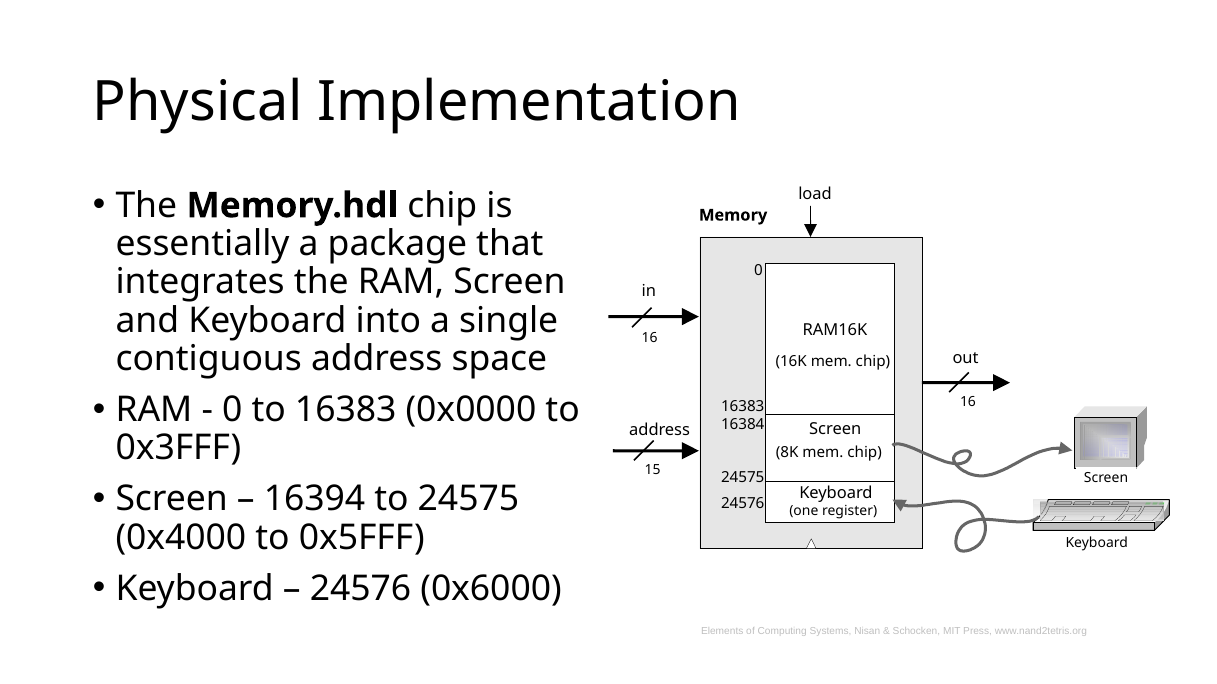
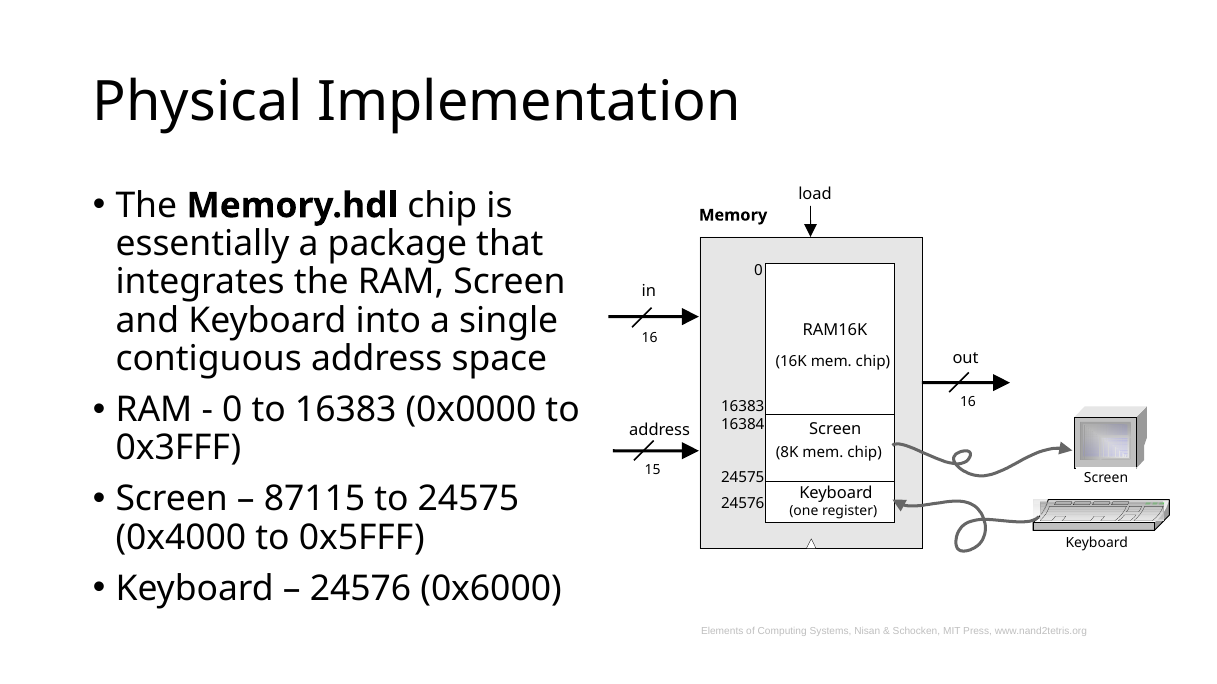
16394: 16394 -> 87115
